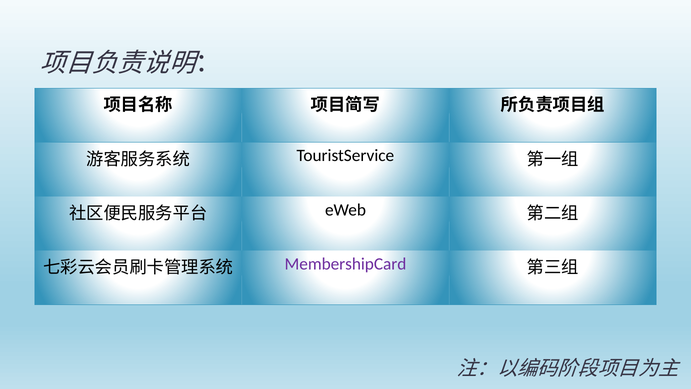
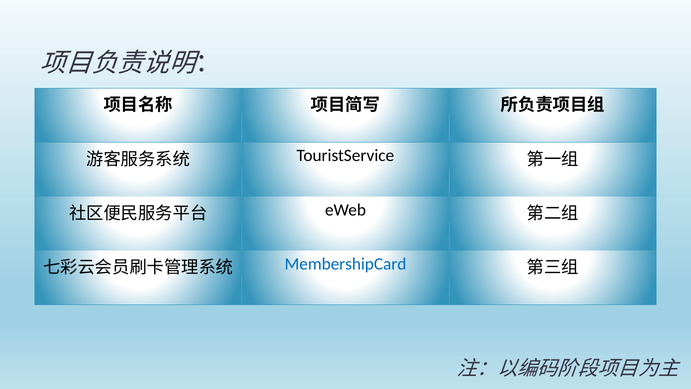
MembershipCard colour: purple -> blue
